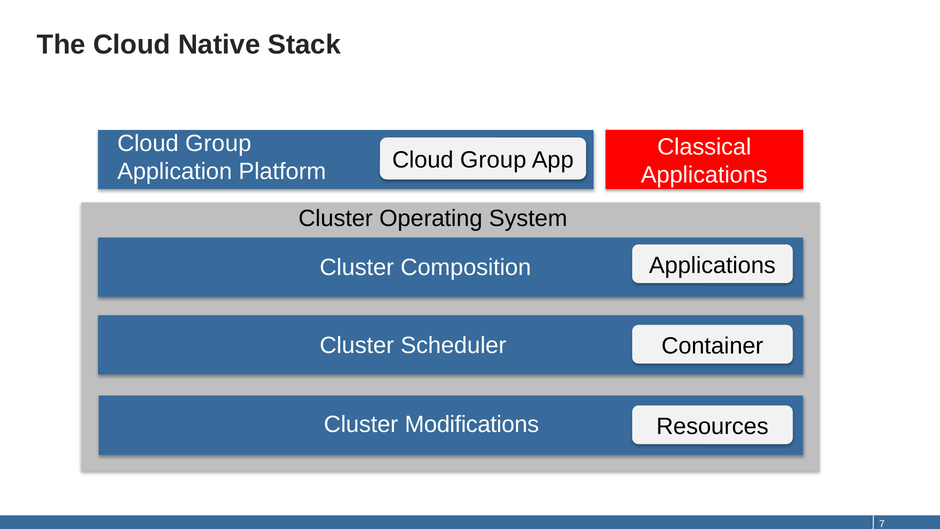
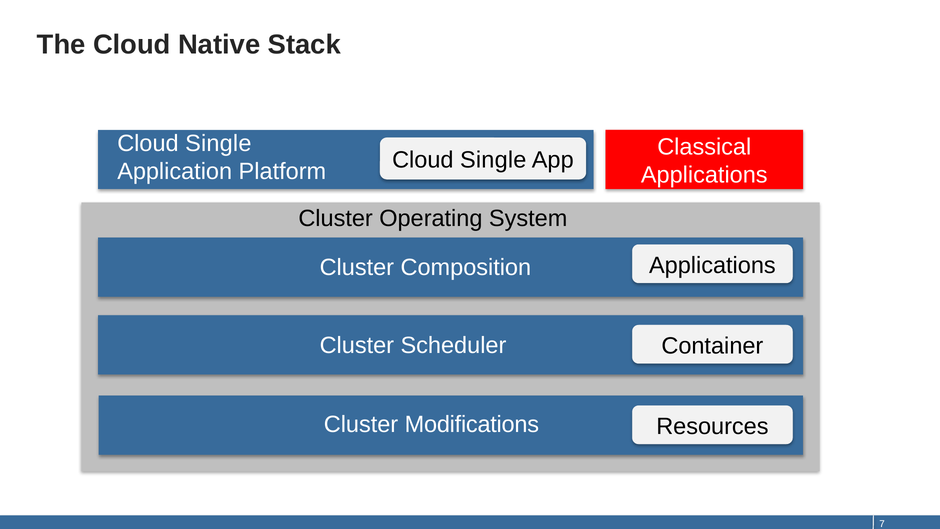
Group at (218, 143): Group -> Single
Platform Cloud Group: Group -> Single
